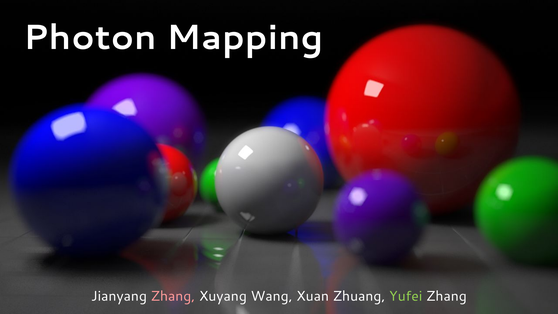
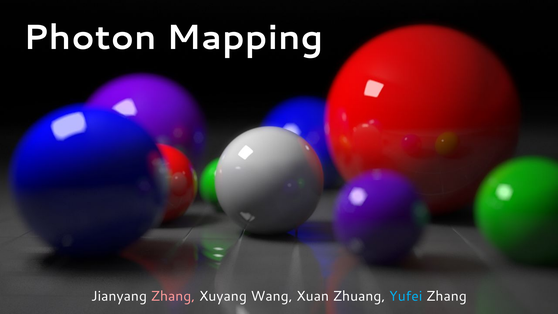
Yufei colour: light green -> light blue
